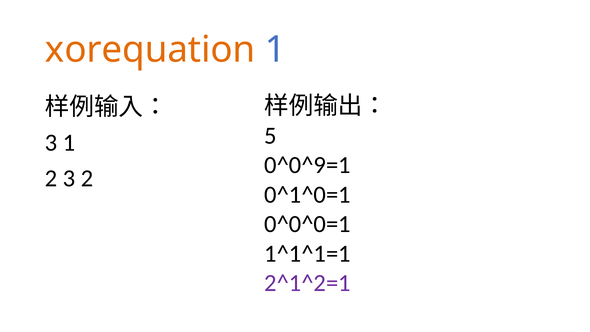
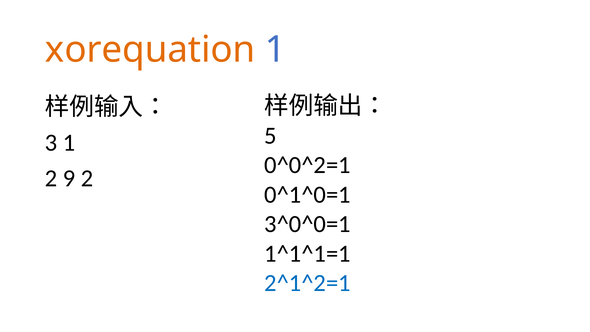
0^0^9=1: 0^0^9=1 -> 0^0^2=1
2 3: 3 -> 9
0^0^0=1: 0^0^0=1 -> 3^0^0=1
2^1^2=1 colour: purple -> blue
